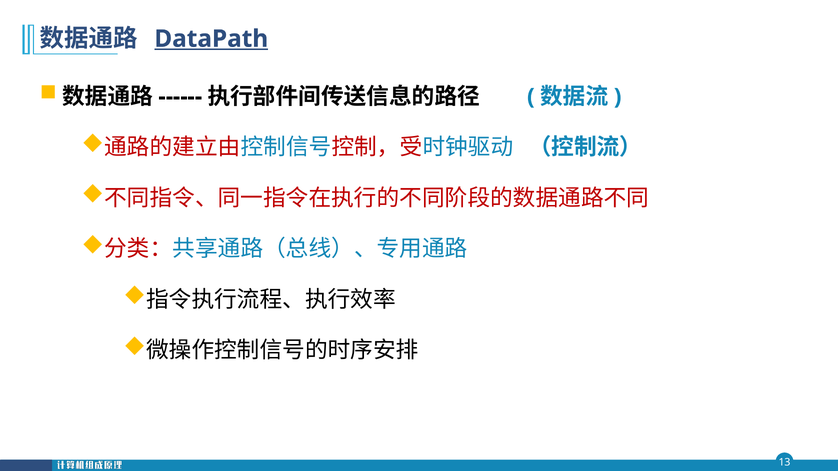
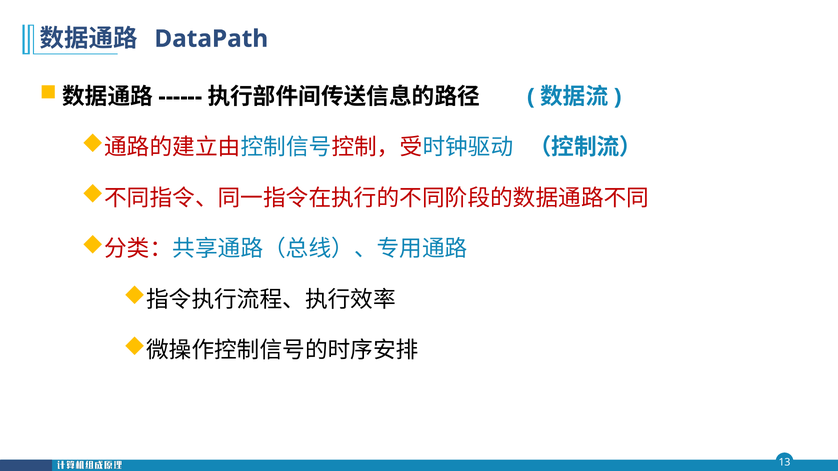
DataPath underline: present -> none
